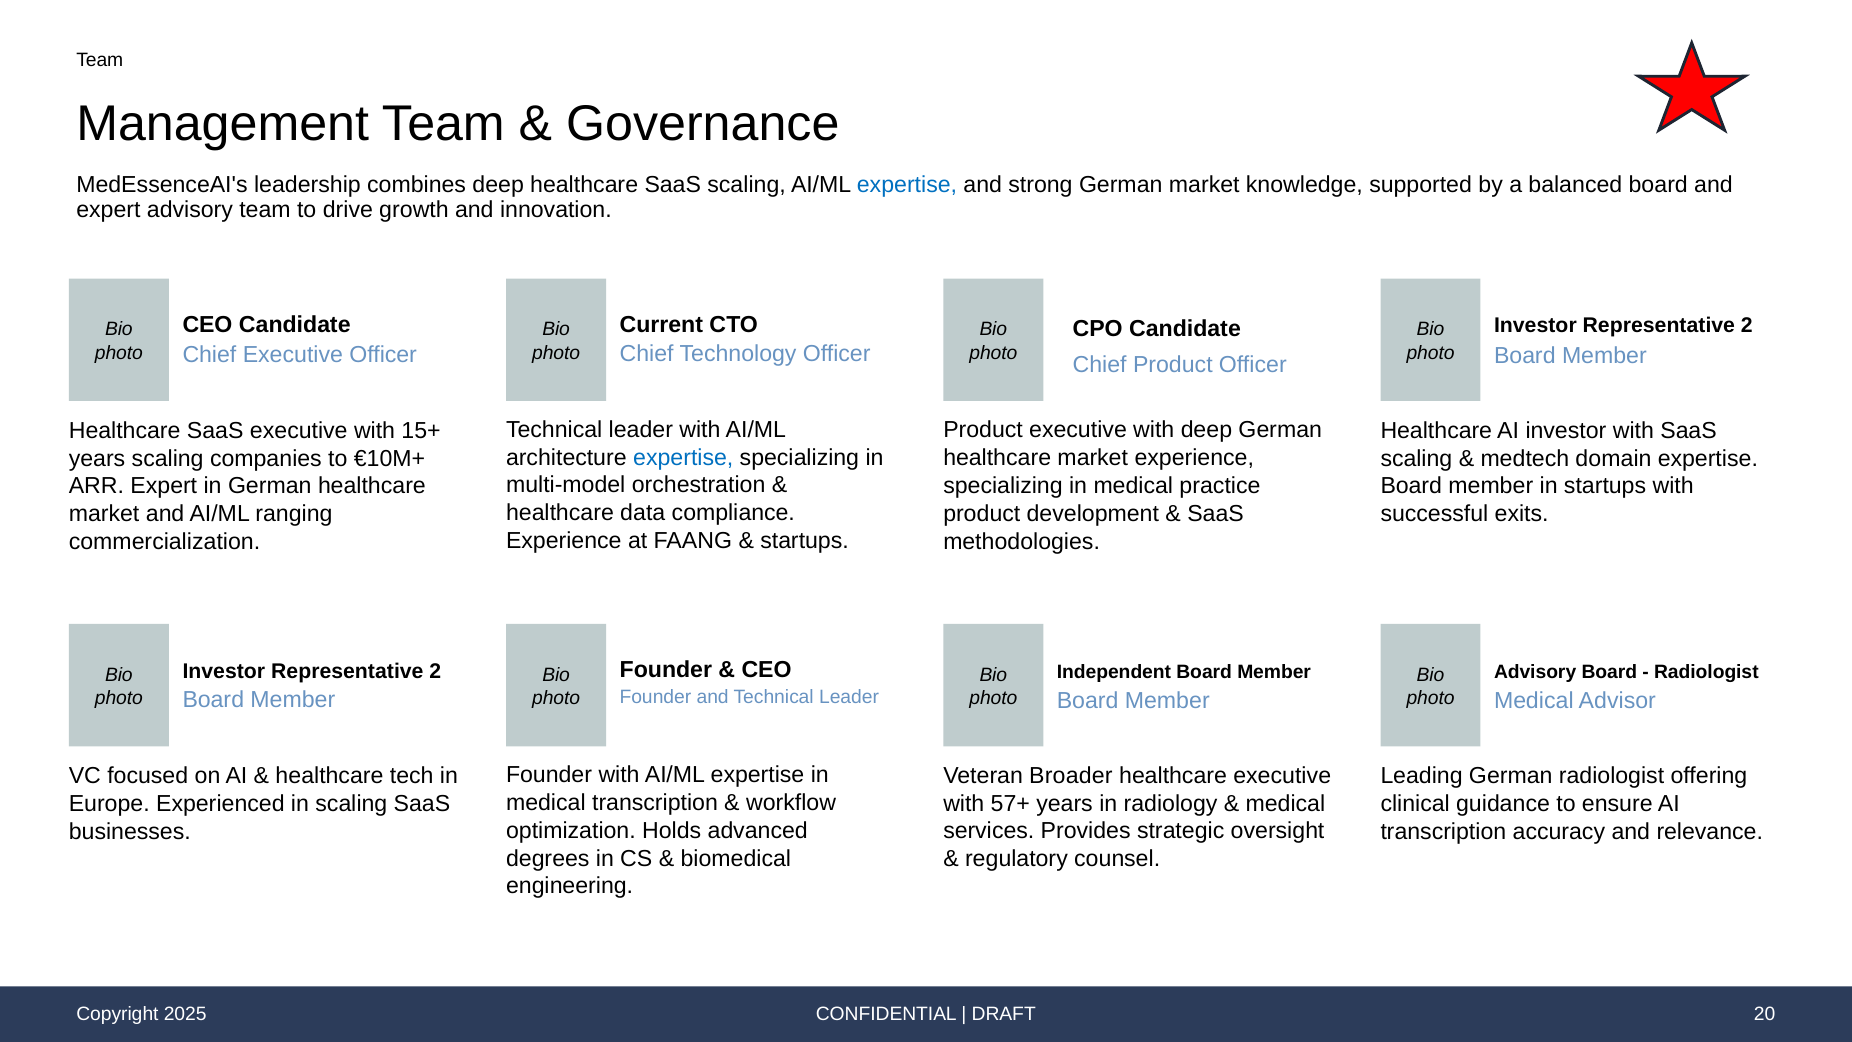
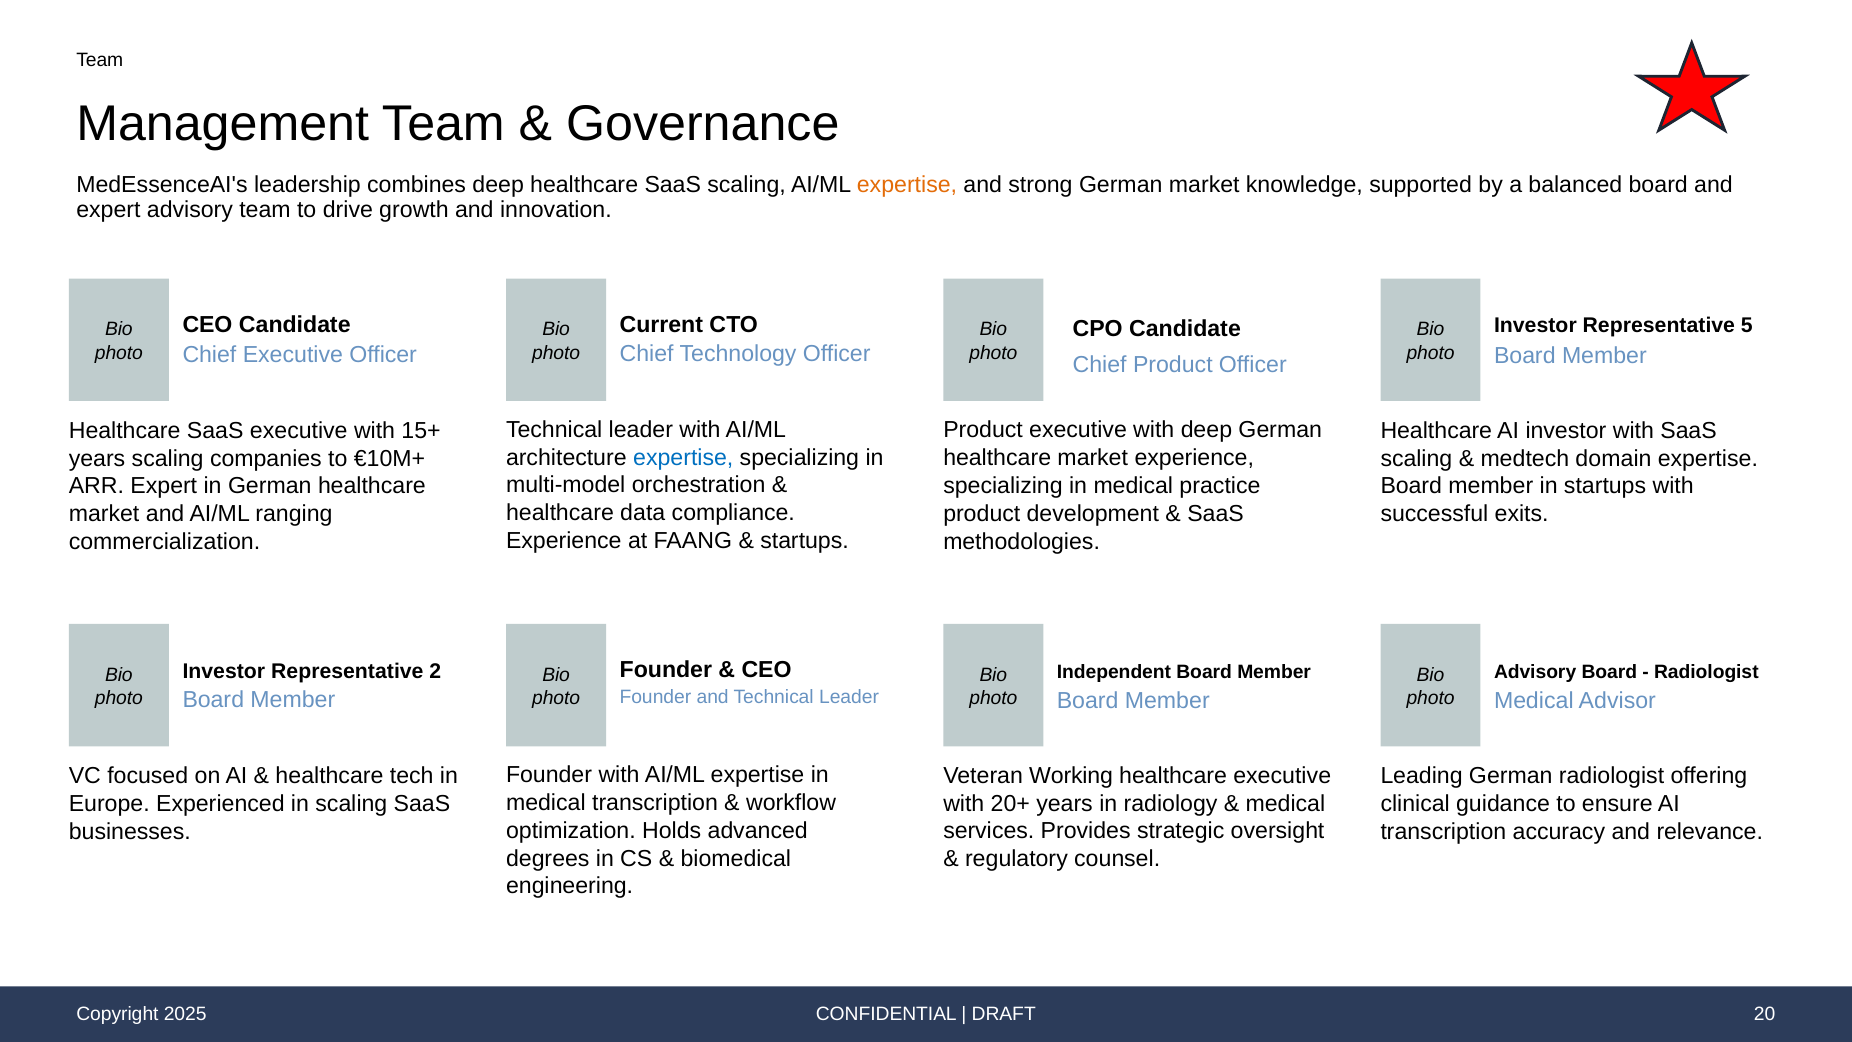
expertise at (907, 185) colour: blue -> orange
2 at (1747, 326): 2 -> 5
Broader: Broader -> Working
57+: 57+ -> 20+
